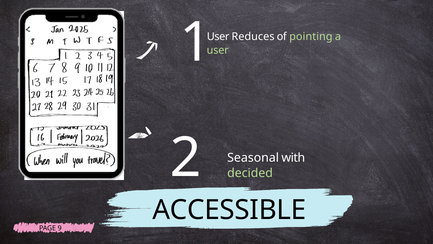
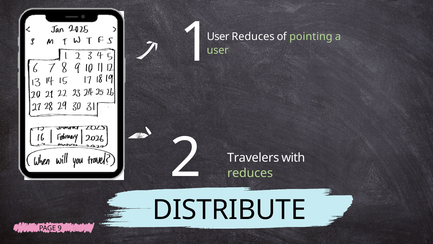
Seasonal: Seasonal -> Travelers
decided at (250, 173): decided -> reduces
ACCESSIBLE: ACCESSIBLE -> DISTRIBUTE
